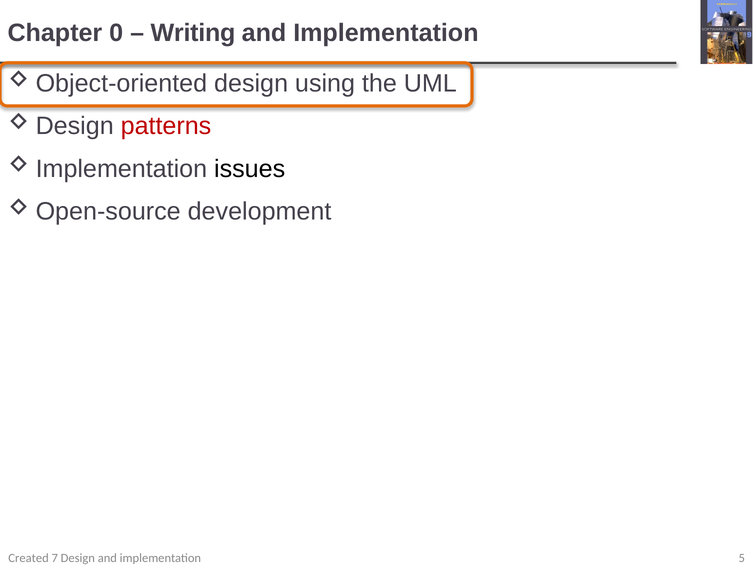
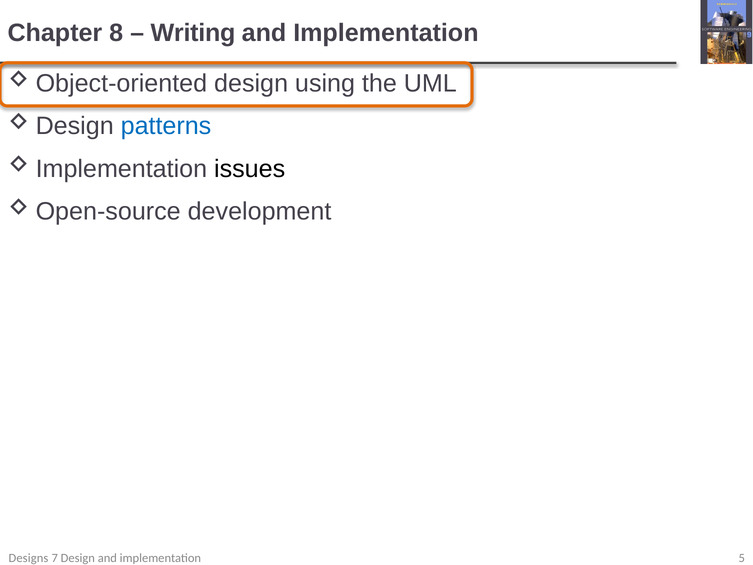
0: 0 -> 8
patterns colour: red -> blue
Created: Created -> Designs
